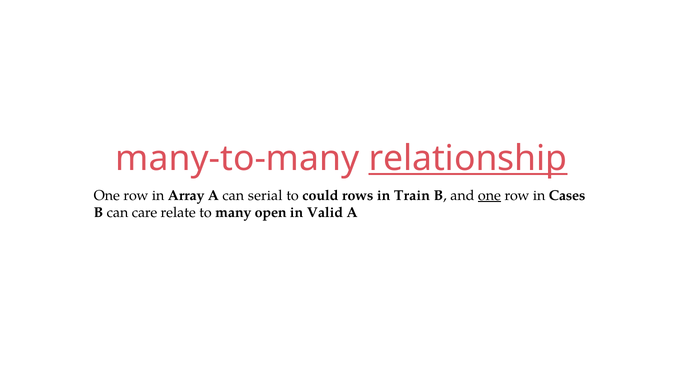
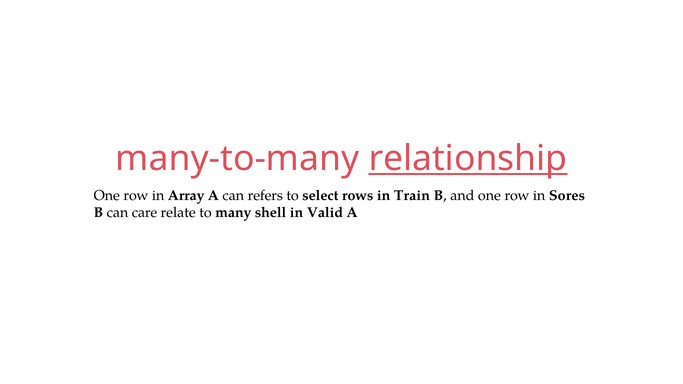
serial: serial -> refers
could: could -> select
one at (489, 196) underline: present -> none
Cases: Cases -> Sores
open: open -> shell
